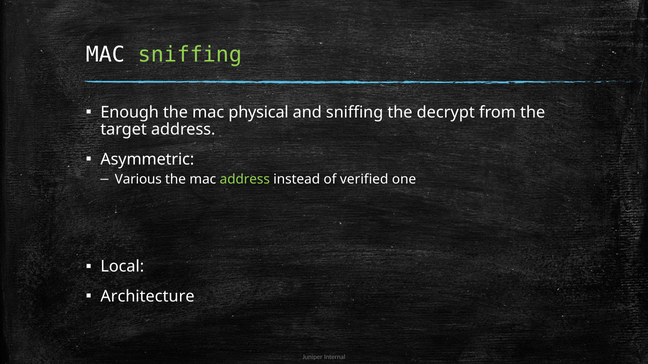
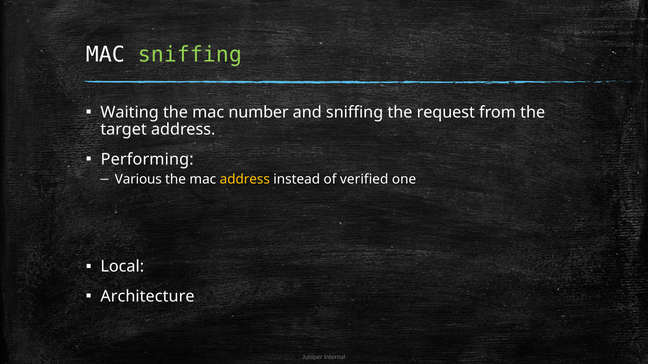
Enough: Enough -> Waiting
physical: physical -> number
decrypt: decrypt -> request
Asymmetric: Asymmetric -> Performing
address at (245, 180) colour: light green -> yellow
